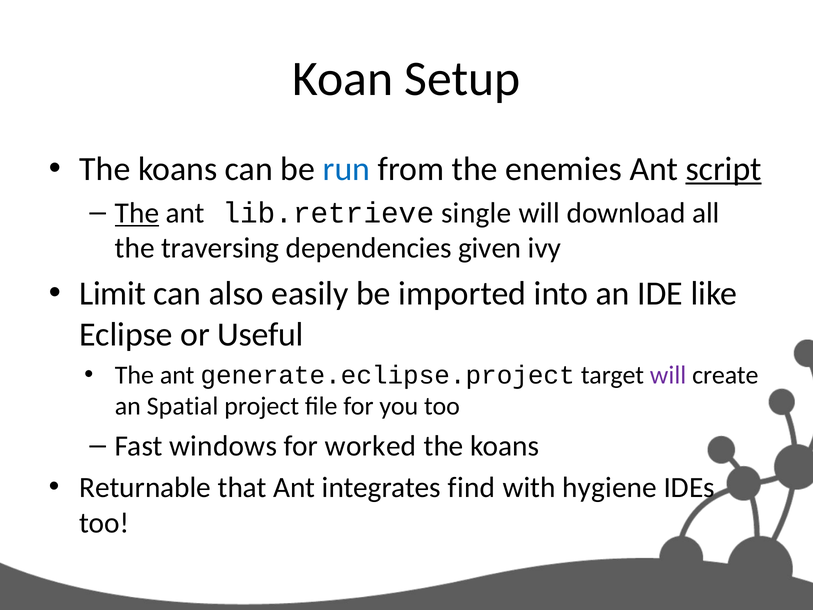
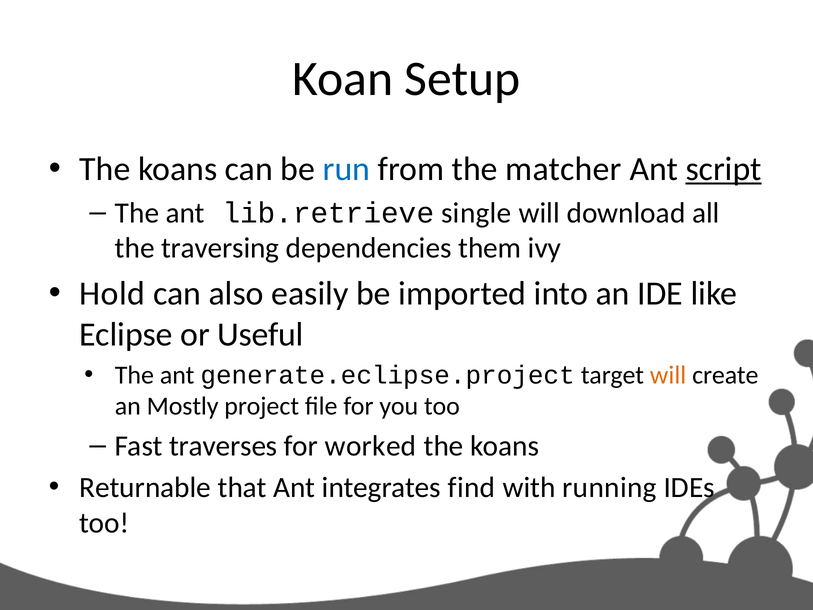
enemies: enemies -> matcher
The at (137, 213) underline: present -> none
given: given -> them
Limit: Limit -> Hold
will at (668, 375) colour: purple -> orange
Spatial: Spatial -> Mostly
windows: windows -> traverses
hygiene: hygiene -> running
